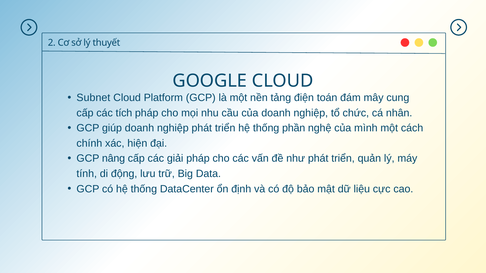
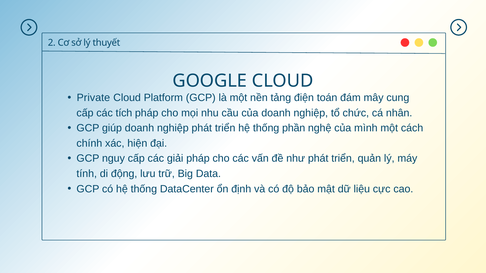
Subnet: Subnet -> Private
nâng: nâng -> nguy
